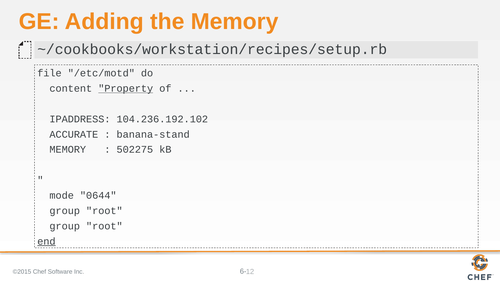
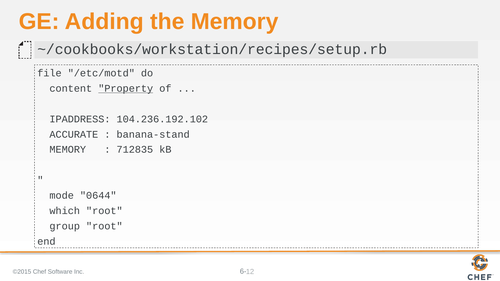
502275: 502275 -> 712835
group at (65, 211): group -> which
end underline: present -> none
